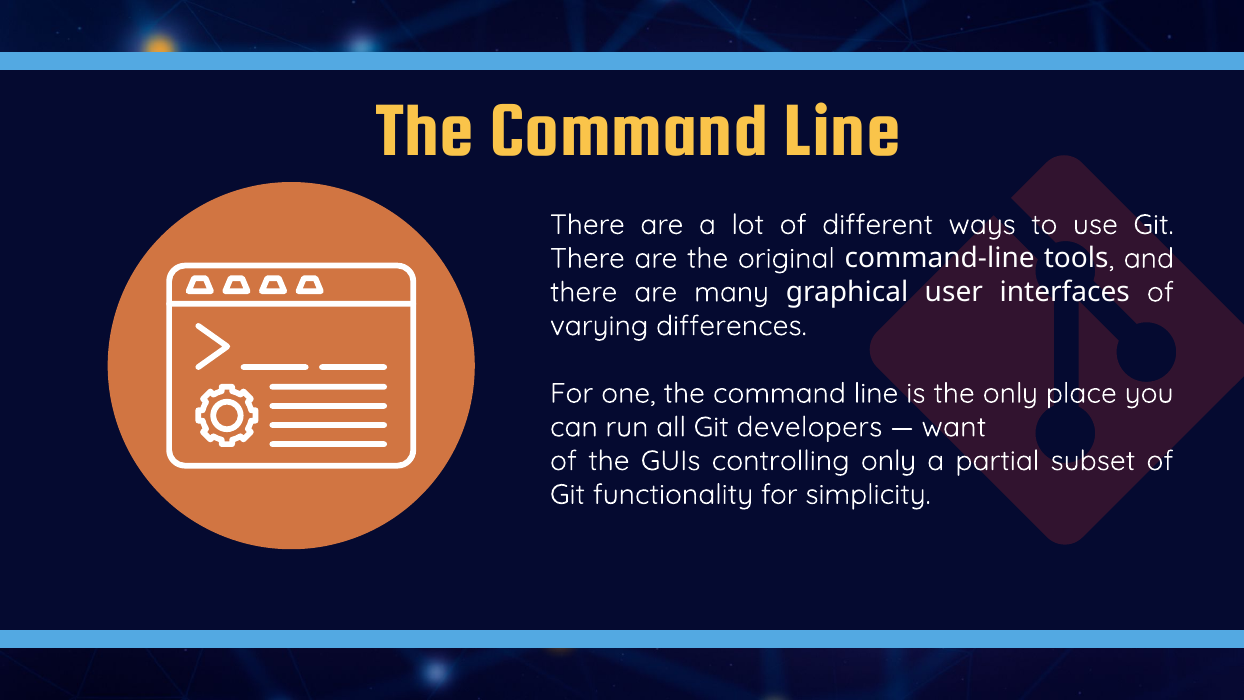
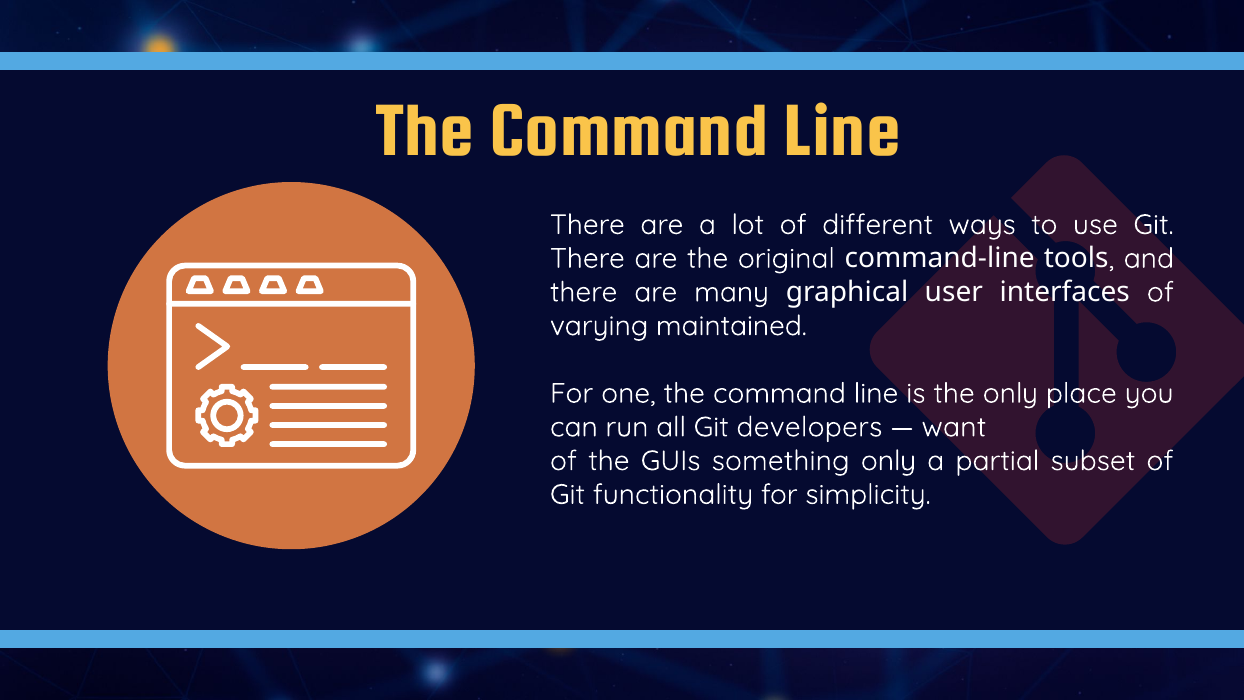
differences: differences -> maintained
controlling: controlling -> something
